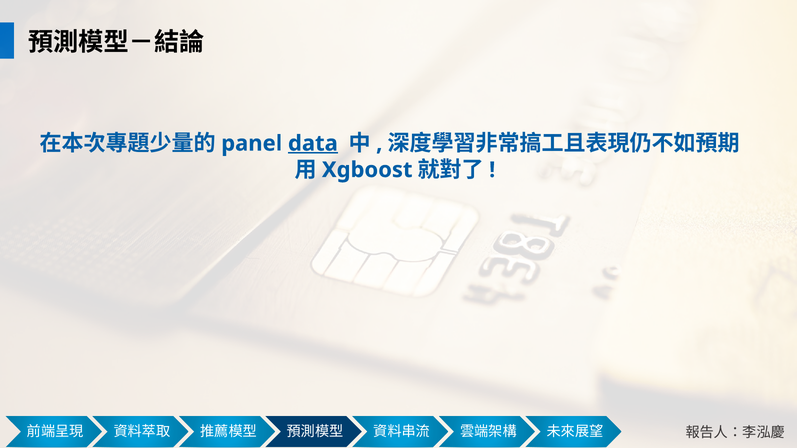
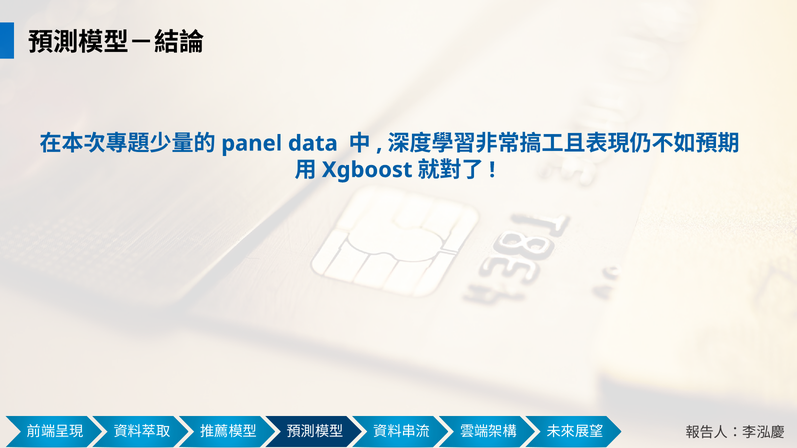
data underline: present -> none
